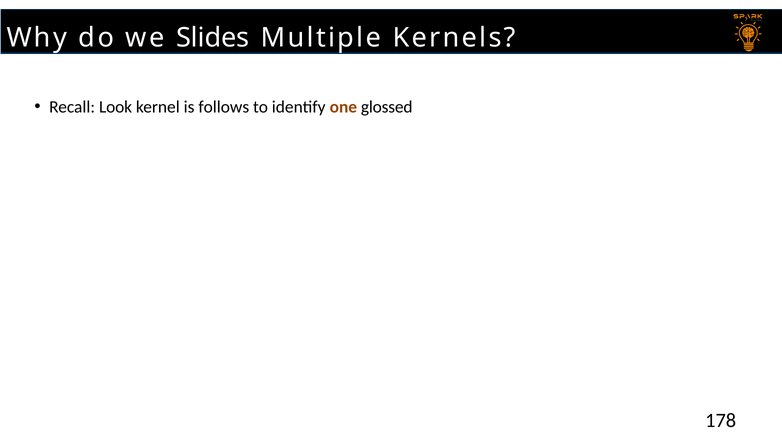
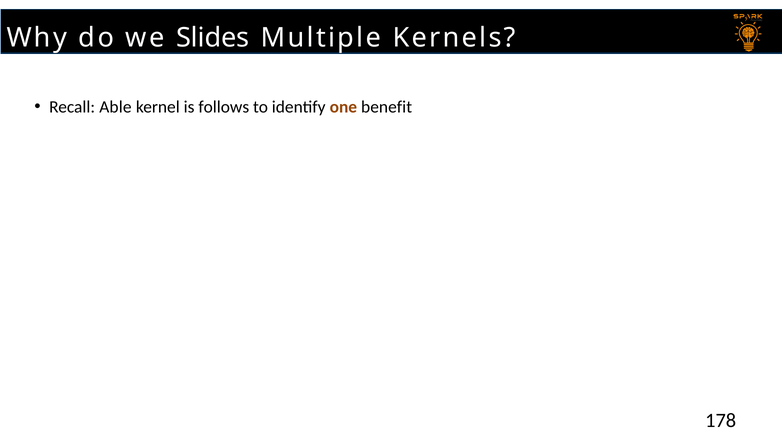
Look: Look -> Able
glossed: glossed -> benefit
